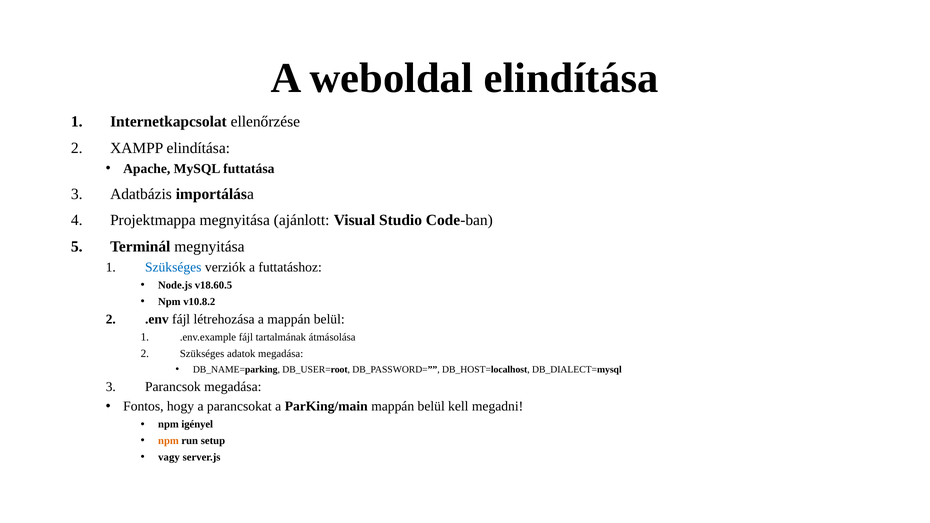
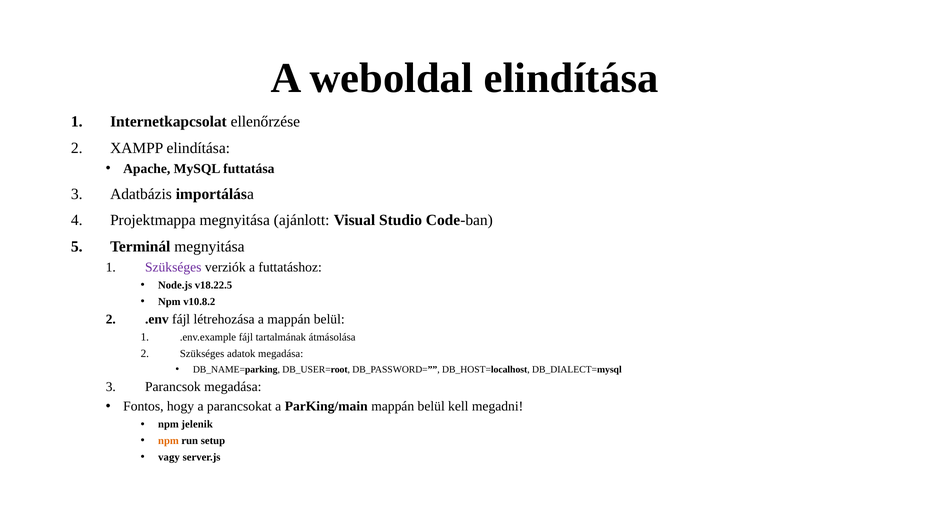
Szükséges at (173, 267) colour: blue -> purple
v18.60.5: v18.60.5 -> v18.22.5
igényel: igényel -> jelenik
